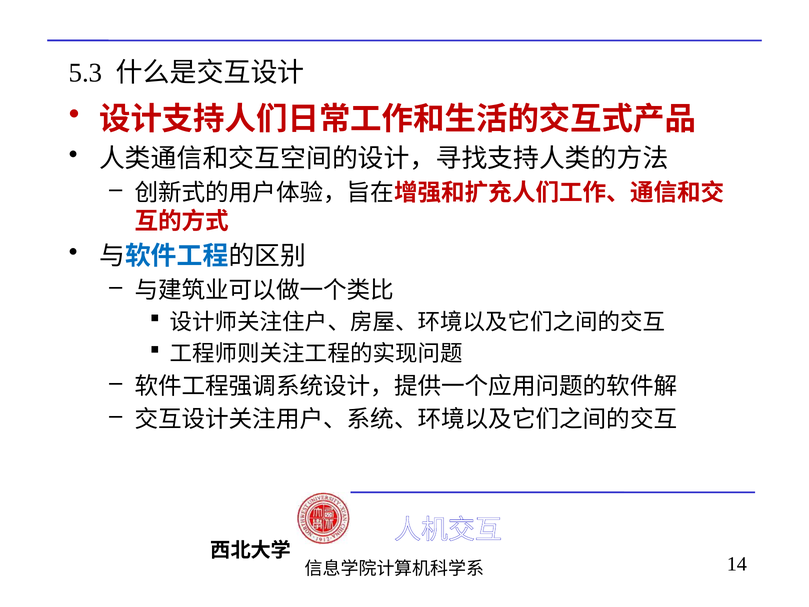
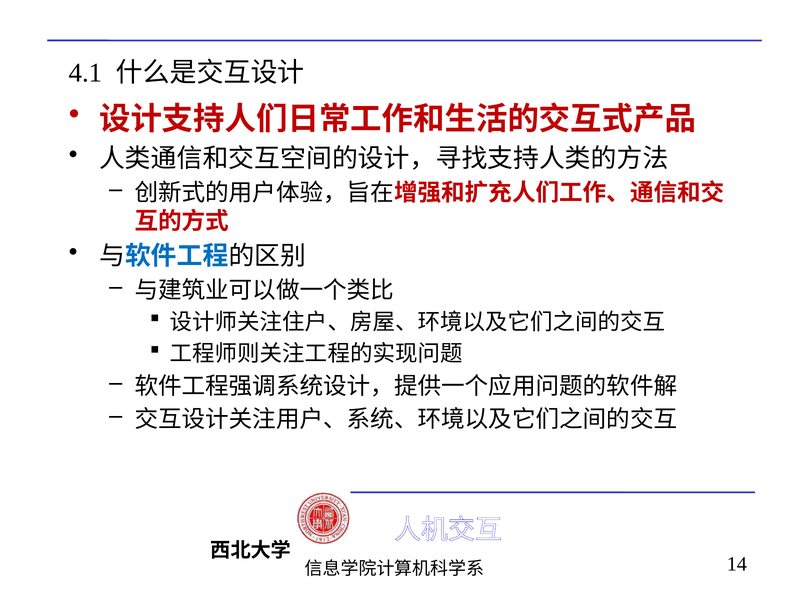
5.3: 5.3 -> 4.1
